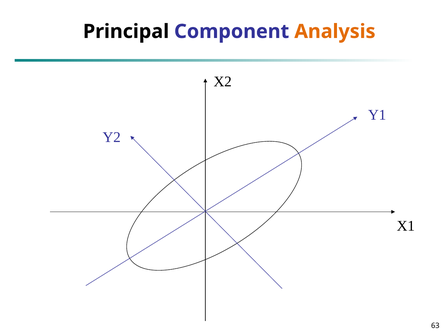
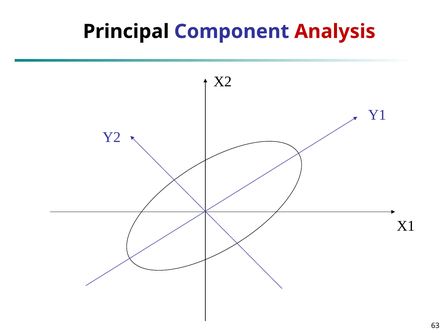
Analysis colour: orange -> red
